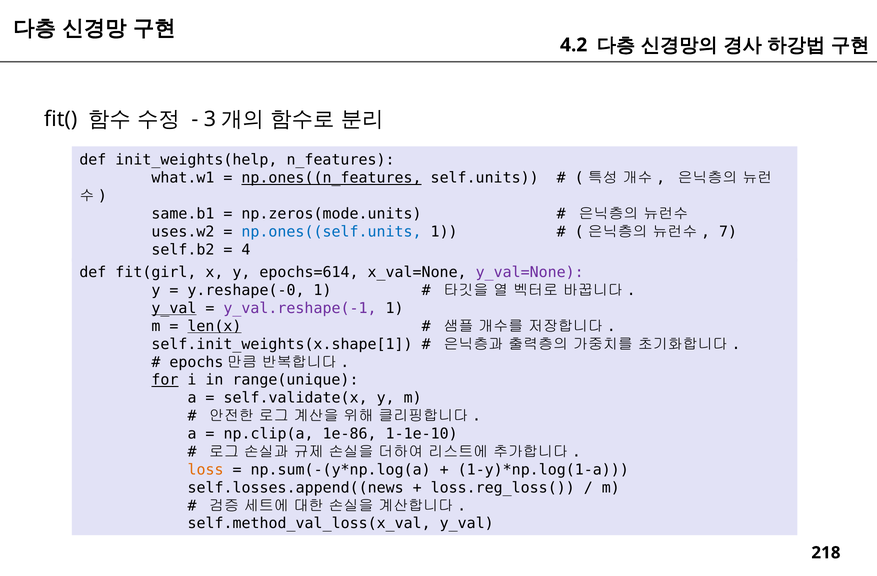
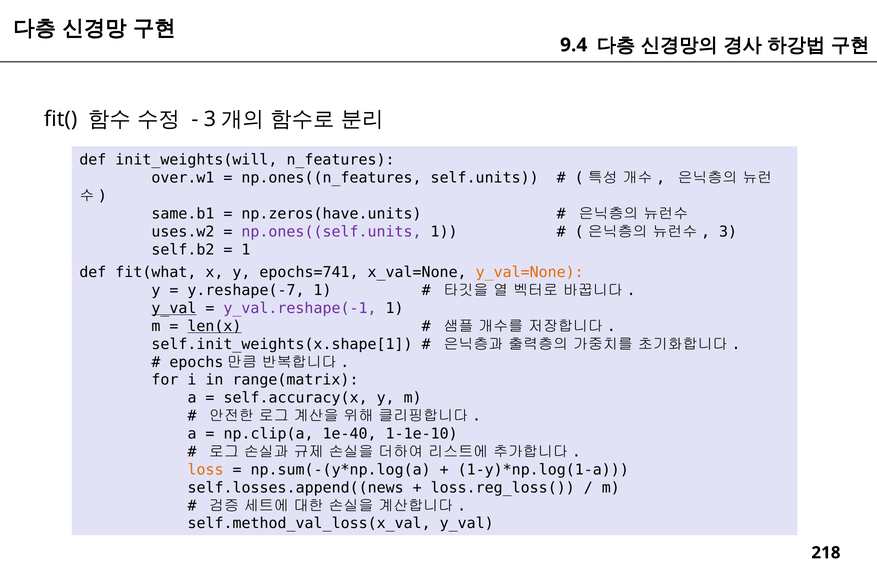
4.2: 4.2 -> 9.4
init_weights(help: init_weights(help -> init_weights(will
what.w1: what.w1 -> over.w1
np.ones((n_features underline: present -> none
np.zeros(mode.units: np.zeros(mode.units -> np.zeros(have.units
np.ones((self.units colour: blue -> purple
7: 7 -> 3
4 at (246, 250): 4 -> 1
fit(girl: fit(girl -> fit(what
epochs=614: epochs=614 -> epochs=741
y_val=None colour: purple -> orange
y.reshape(-0: y.reshape(-0 -> y.reshape(-7
for underline: present -> none
range(unique: range(unique -> range(matrix
self.validate(x: self.validate(x -> self.accuracy(x
1e-86: 1e-86 -> 1e-40
